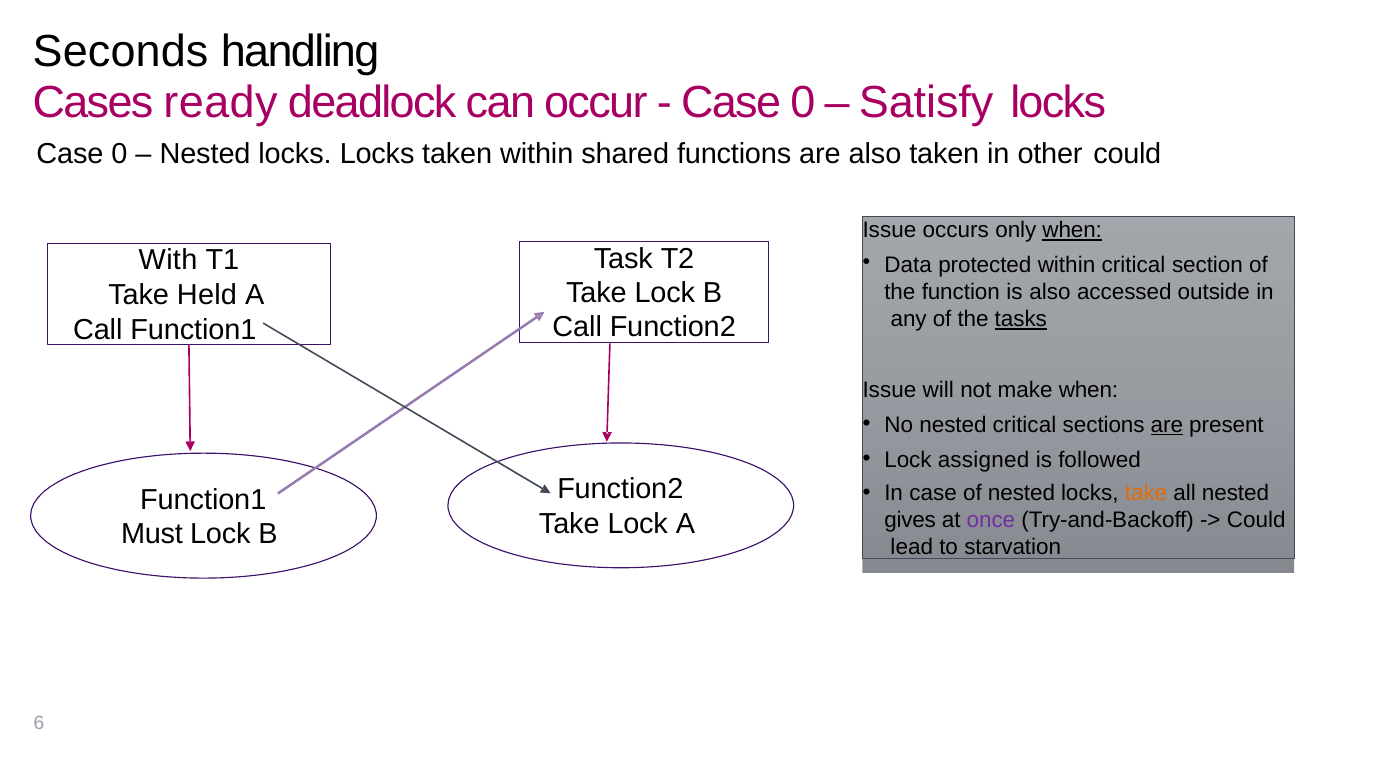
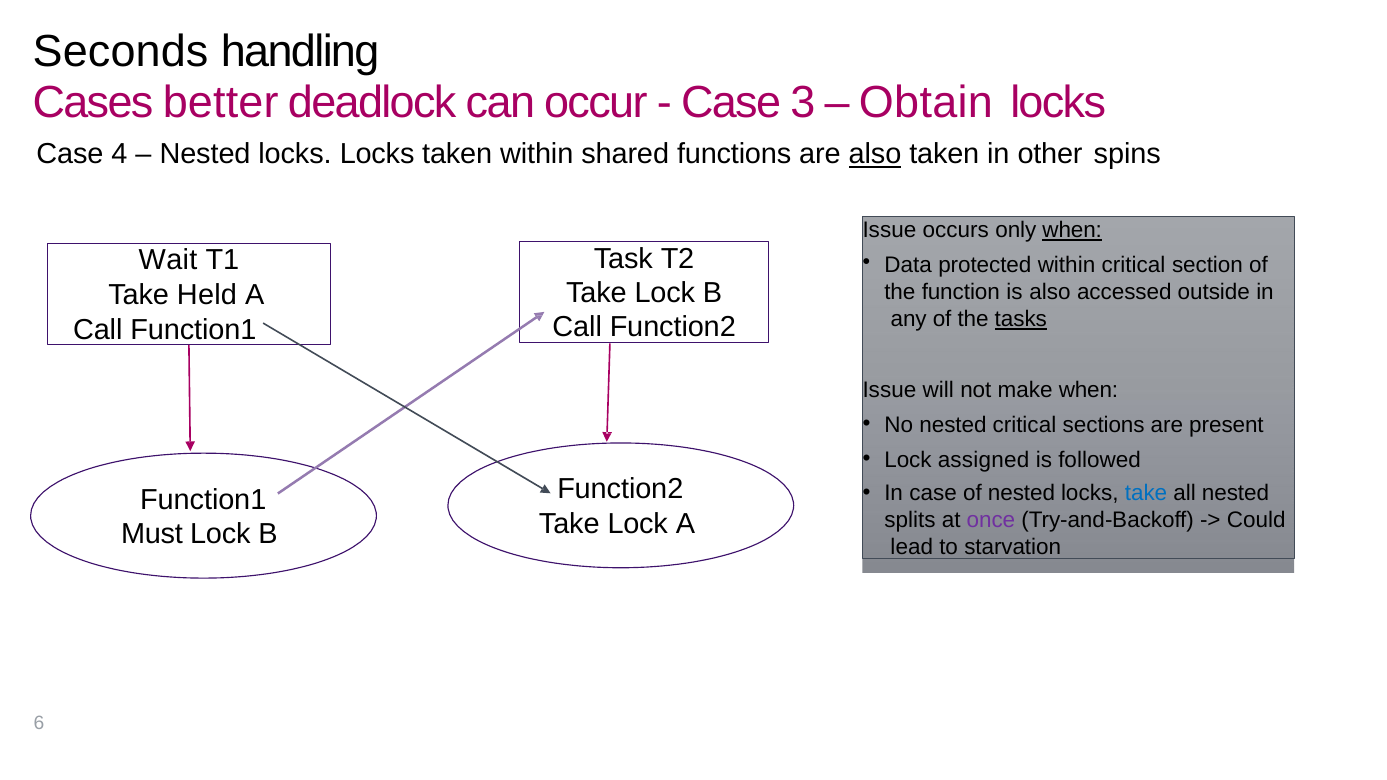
ready: ready -> better
0 at (803, 103): 0 -> 3
Satisfy: Satisfy -> Obtain
0 at (119, 154): 0 -> 4
also at (875, 154) underline: none -> present
other could: could -> spins
With: With -> Wait
are at (1167, 425) underline: present -> none
take at (1146, 493) colour: orange -> blue
gives: gives -> splits
